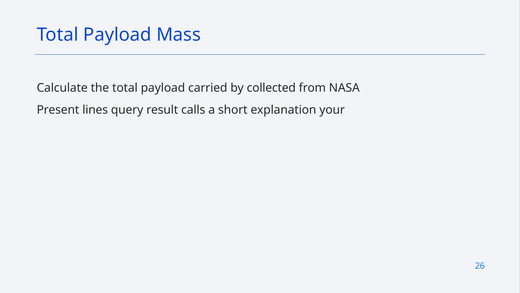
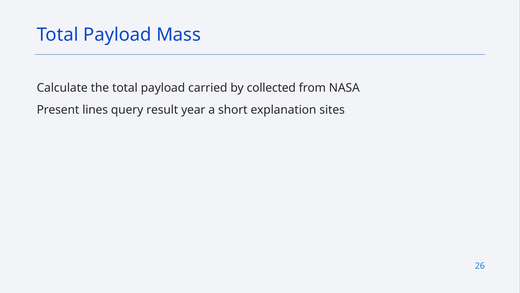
calls: calls -> year
your: your -> sites
